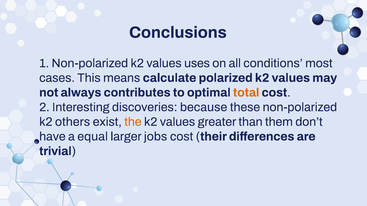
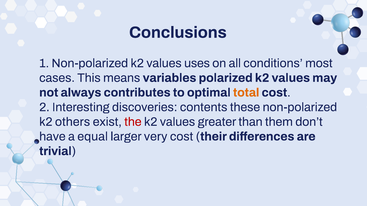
calculate: calculate -> variables
because: because -> contents
the colour: orange -> red
jobs: jobs -> very
